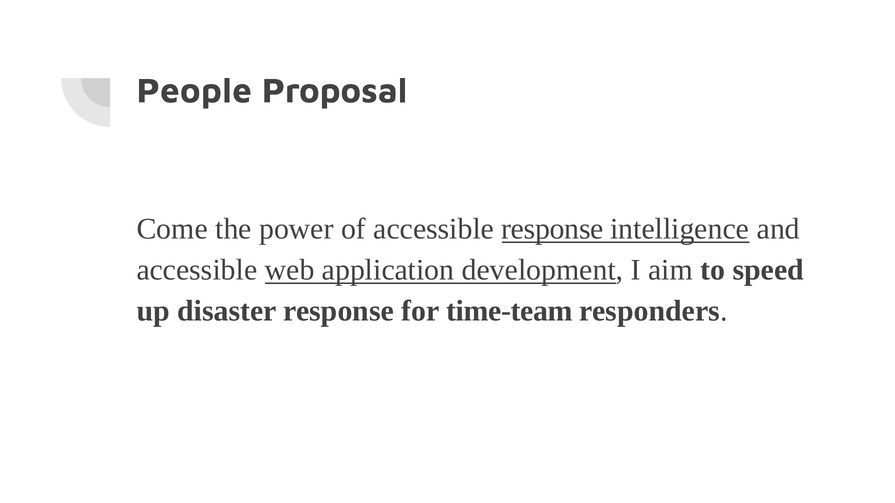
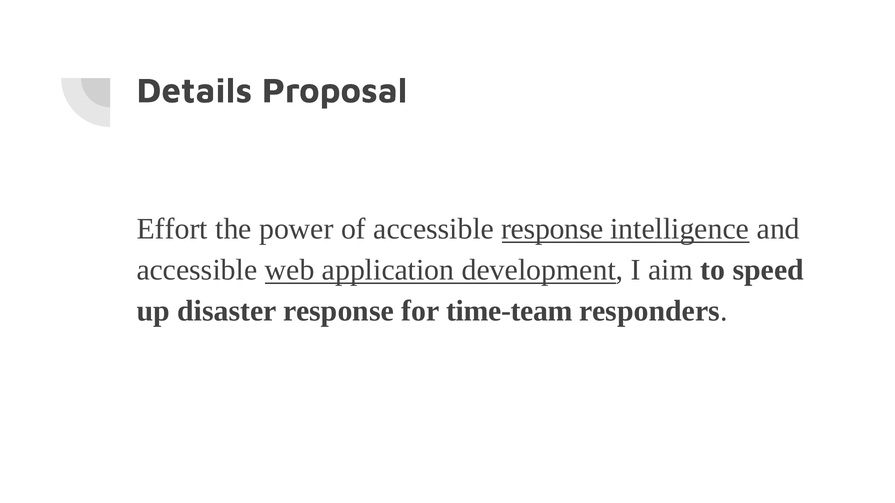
People: People -> Details
Come: Come -> Effort
